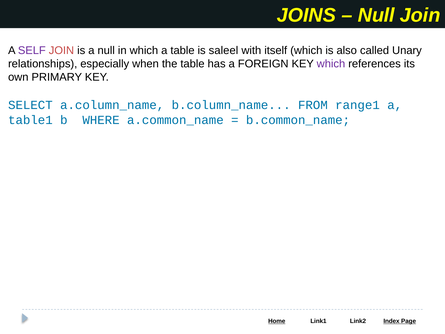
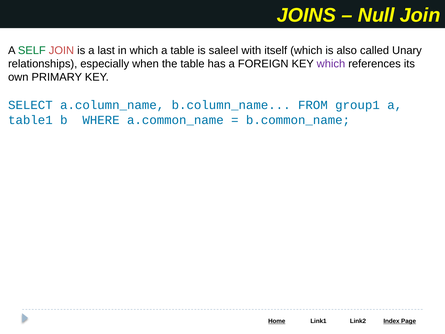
SELF colour: purple -> green
a null: null -> last
range1: range1 -> group1
